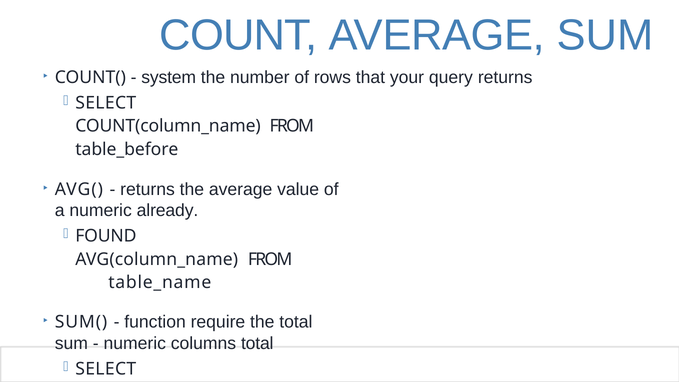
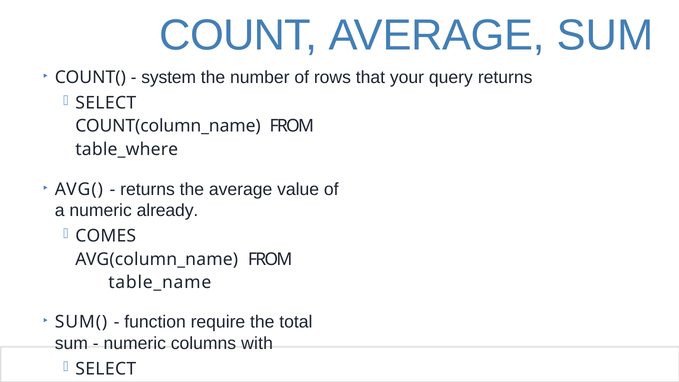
table_before: table_before -> table_where
FOUND: FOUND -> COMES
columns total: total -> with
